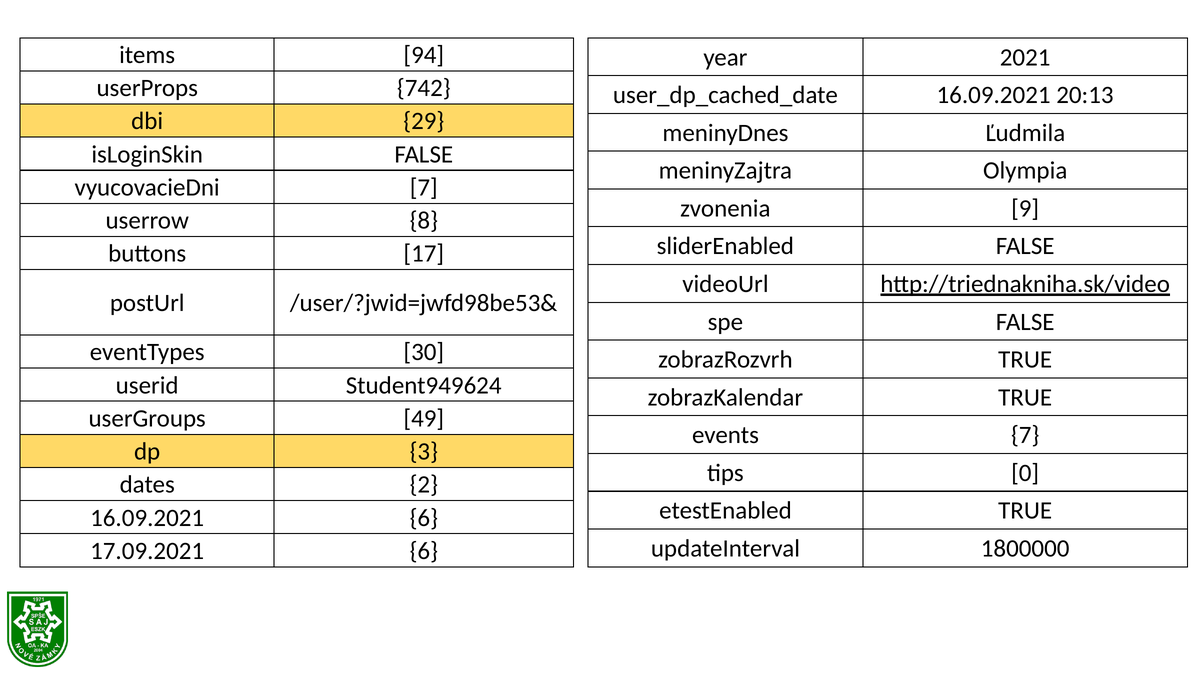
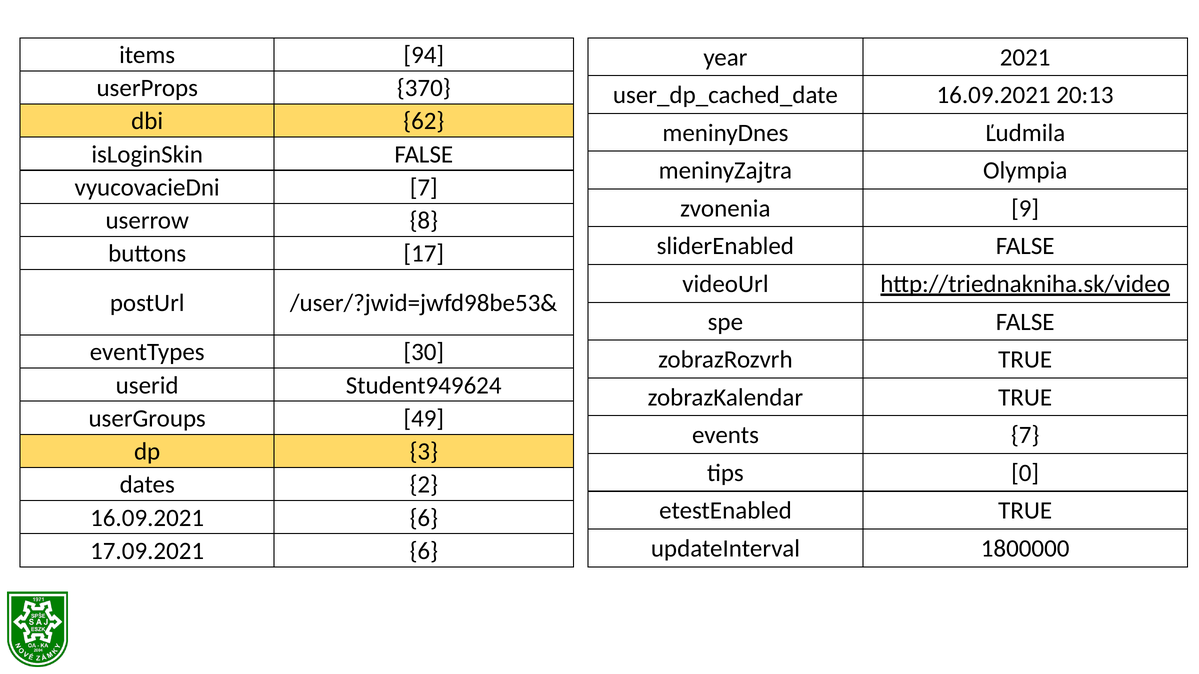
742: 742 -> 370
29: 29 -> 62
